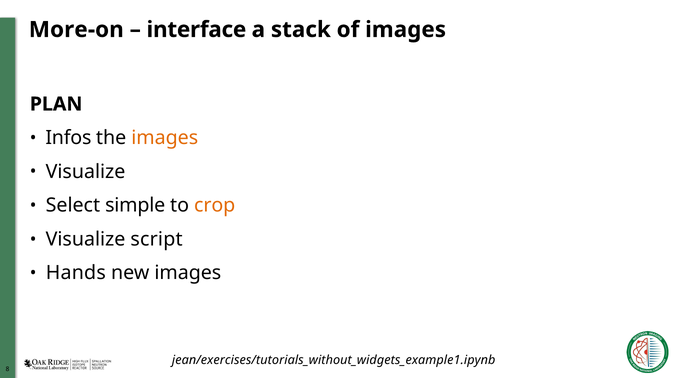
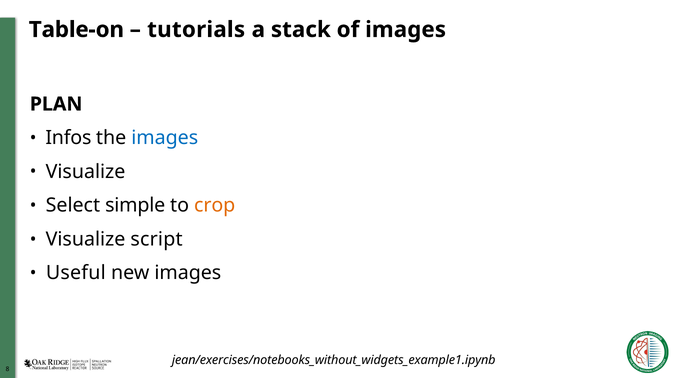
More-on: More-on -> Table-on
interface: interface -> tutorials
images at (165, 138) colour: orange -> blue
Hands: Hands -> Useful
jean/exercises/tutorials_without_widgets_example1.ipynb: jean/exercises/tutorials_without_widgets_example1.ipynb -> jean/exercises/notebooks_without_widgets_example1.ipynb
